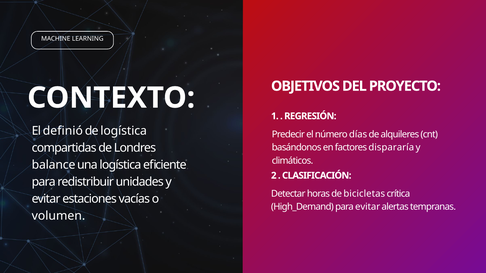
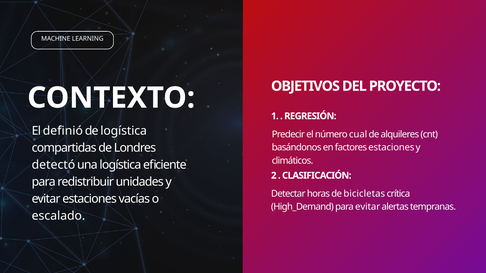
días: días -> cual
factores dispararía: dispararía -> estaciones
balance: balance -> detectó
volumen: volumen -> escalado
